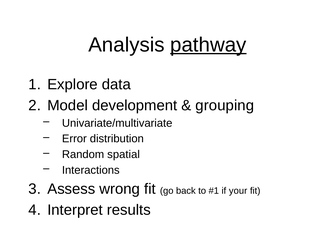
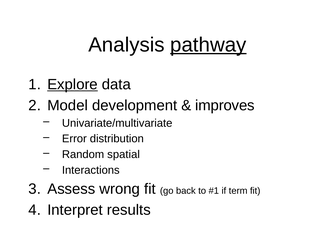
Explore underline: none -> present
grouping: grouping -> improves
your: your -> term
